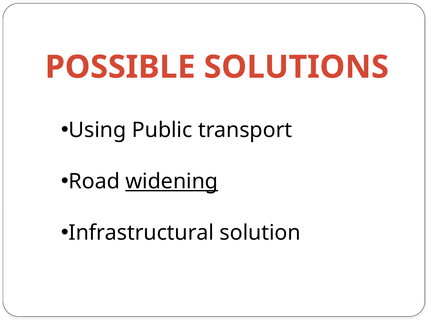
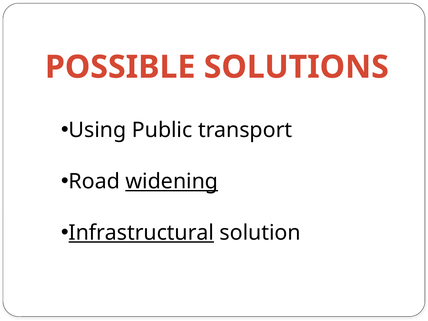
Infrastructural underline: none -> present
